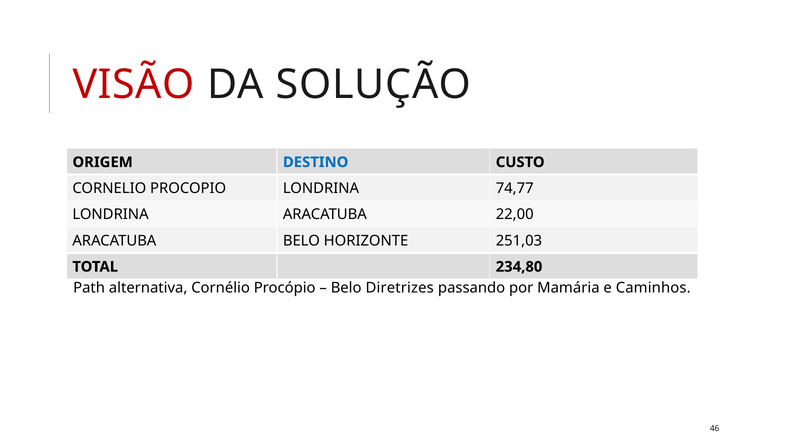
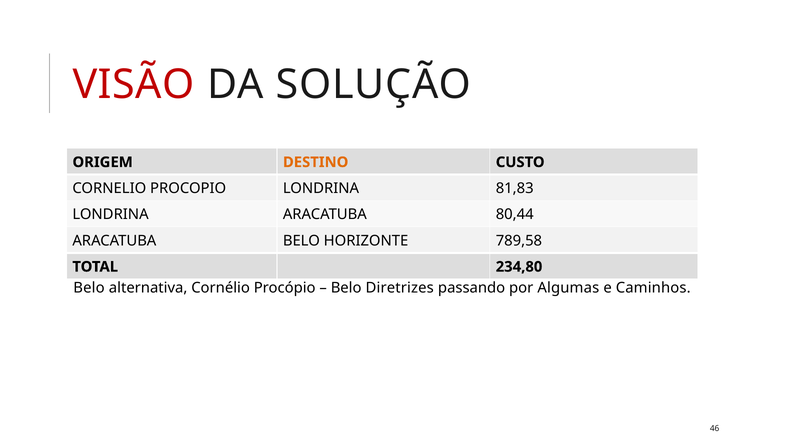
DESTINO colour: blue -> orange
74,77: 74,77 -> 81,83
22,00: 22,00 -> 80,44
251,03: 251,03 -> 789,58
Path at (89, 288): Path -> Belo
Mamária: Mamária -> Algumas
